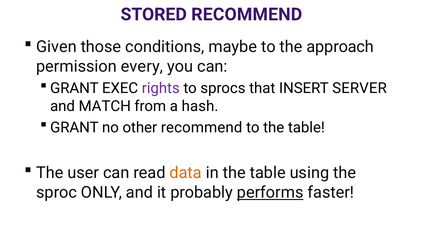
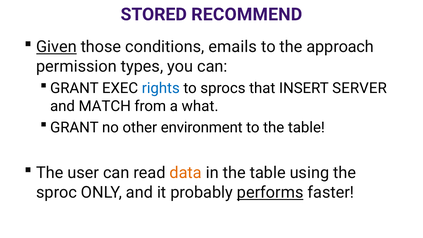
Given underline: none -> present
maybe: maybe -> emails
every: every -> types
rights colour: purple -> blue
hash: hash -> what
other recommend: recommend -> environment
